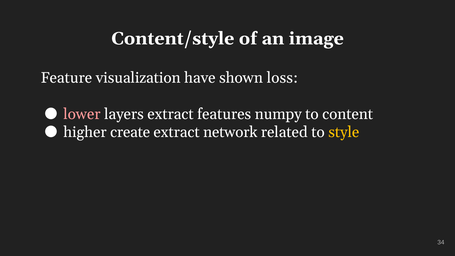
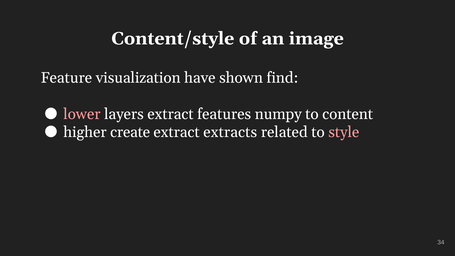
loss: loss -> find
network: network -> extracts
style colour: yellow -> pink
